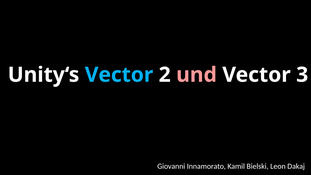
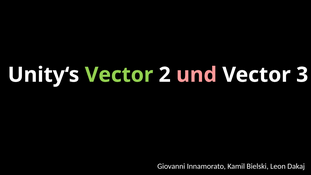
Vector at (119, 75) colour: light blue -> light green
